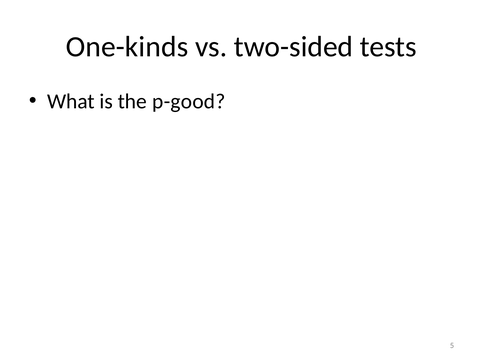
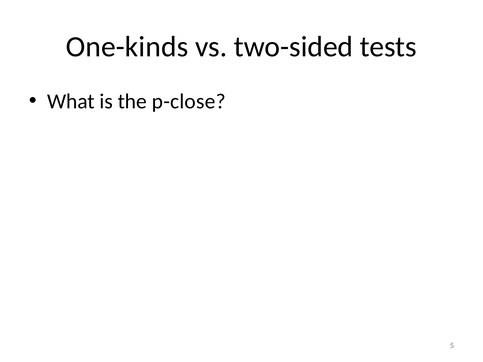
p-good: p-good -> p-close
